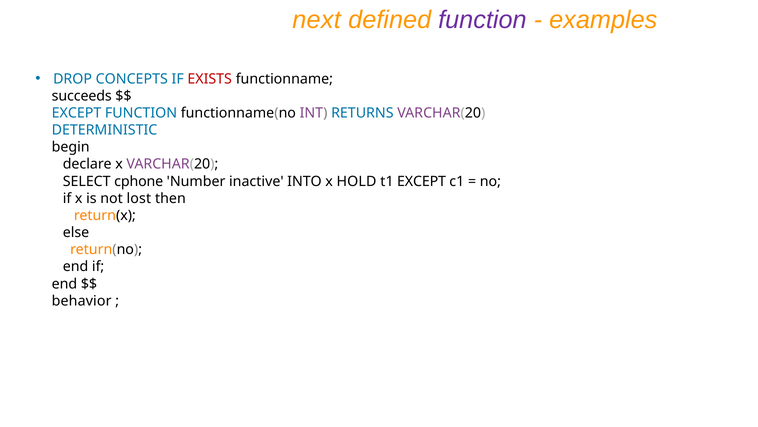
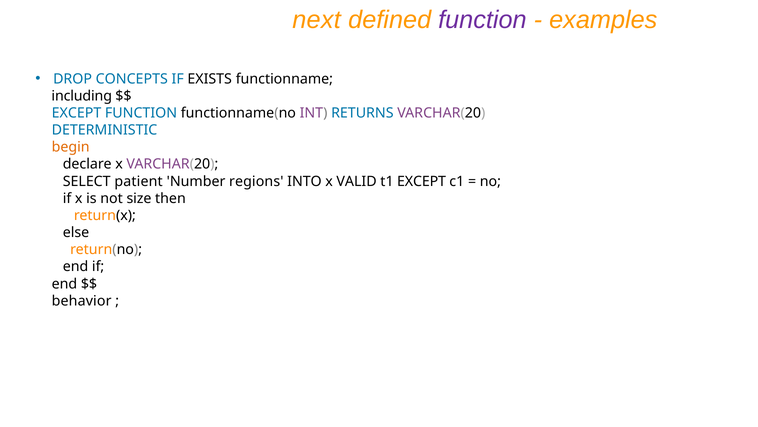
EXISTS colour: red -> black
succeeds: succeeds -> including
begin colour: black -> orange
cphone: cphone -> patient
inactive: inactive -> regions
HOLD: HOLD -> VALID
lost: lost -> size
